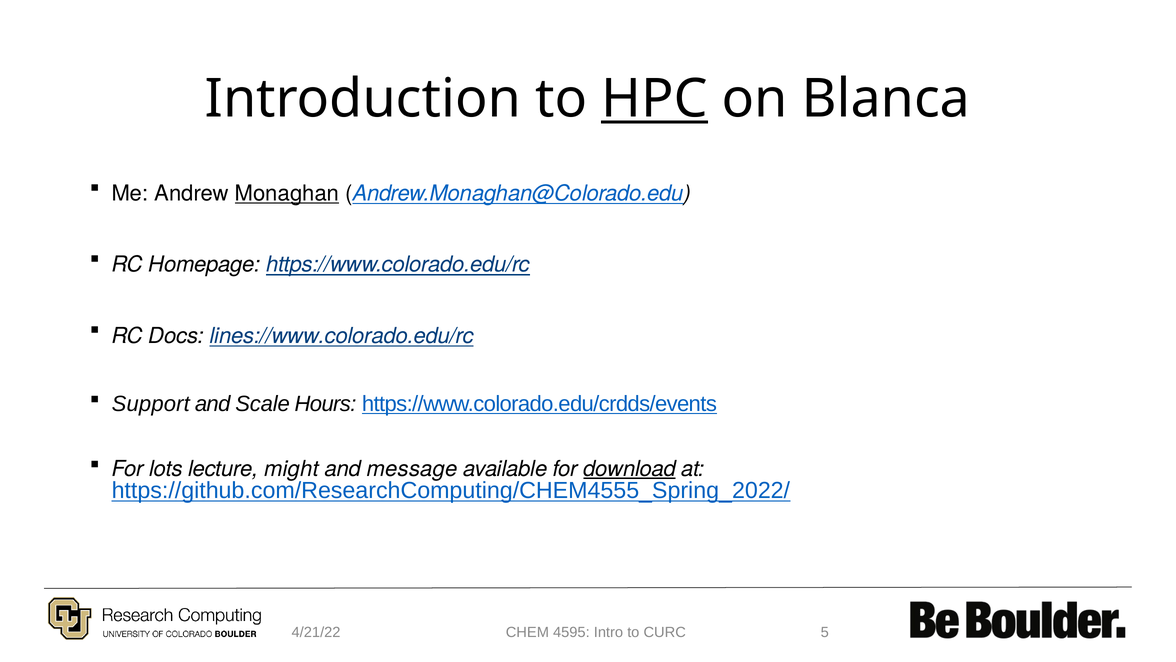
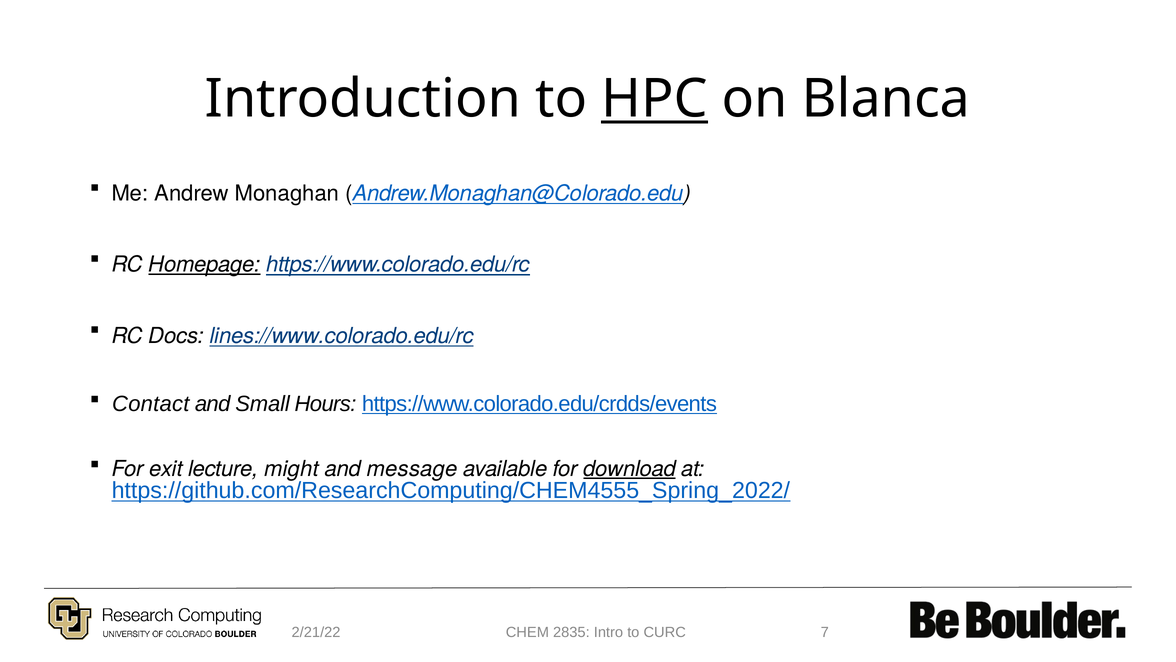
Monaghan underline: present -> none
Homepage underline: none -> present
Support: Support -> Contact
Scale: Scale -> Small
lots: lots -> exit
4/21/22: 4/21/22 -> 2/21/22
4595: 4595 -> 2835
5: 5 -> 7
